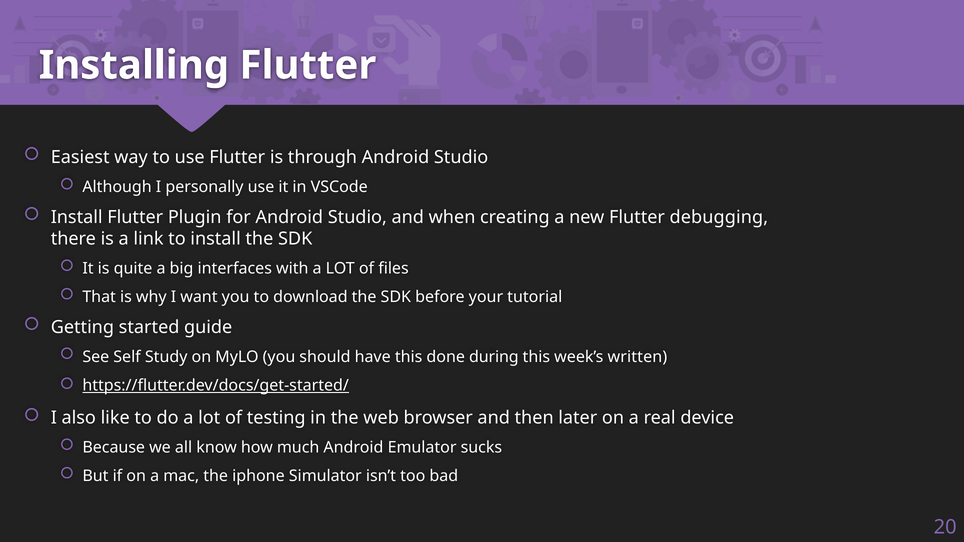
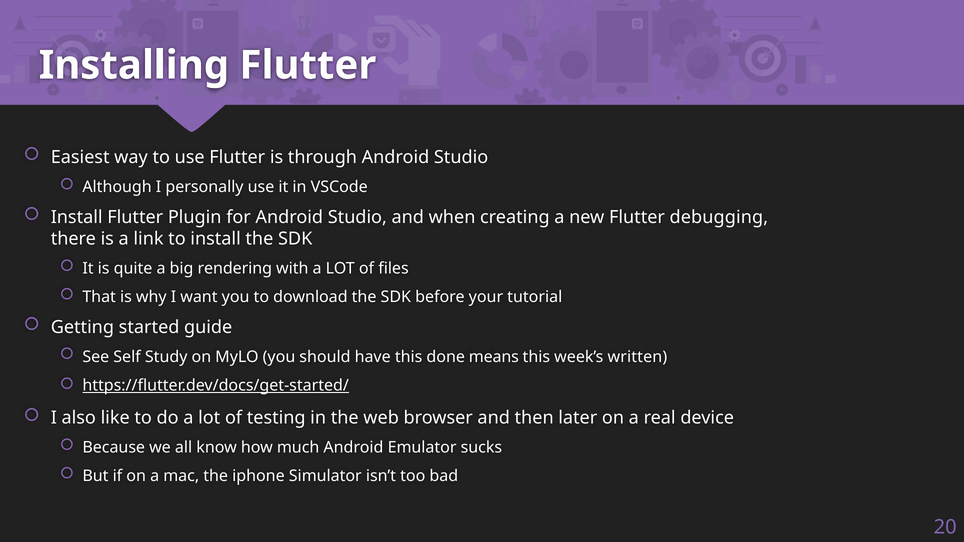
interfaces: interfaces -> rendering
during: during -> means
